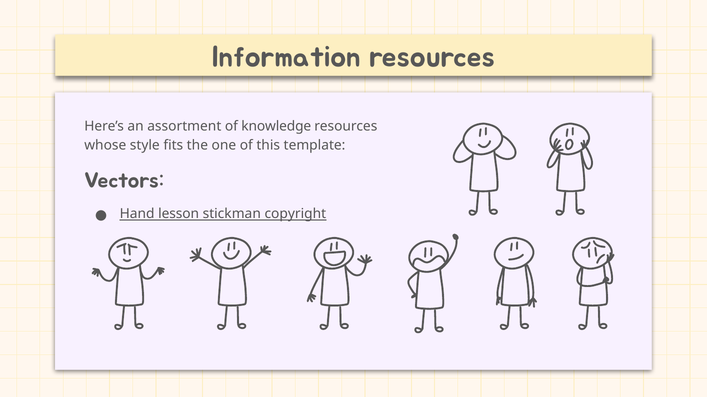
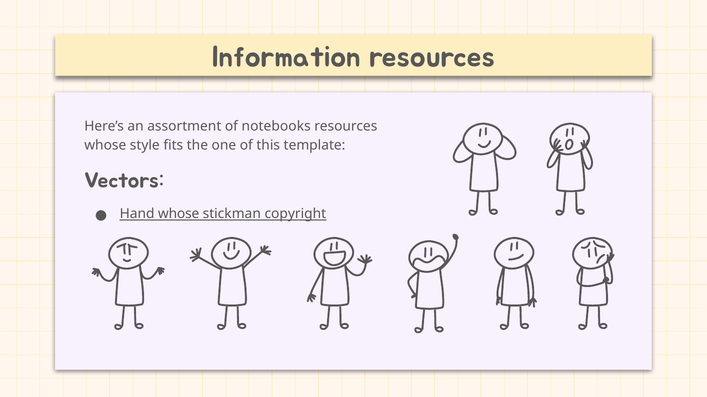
knowledge: knowledge -> notebooks
Hand lesson: lesson -> whose
